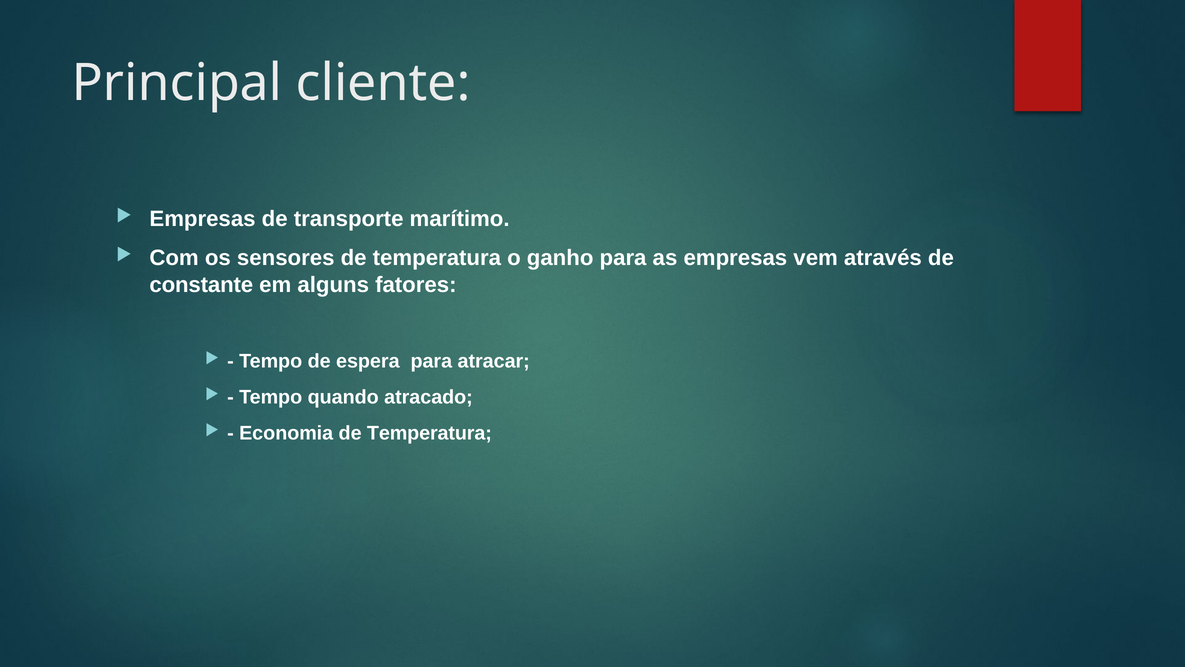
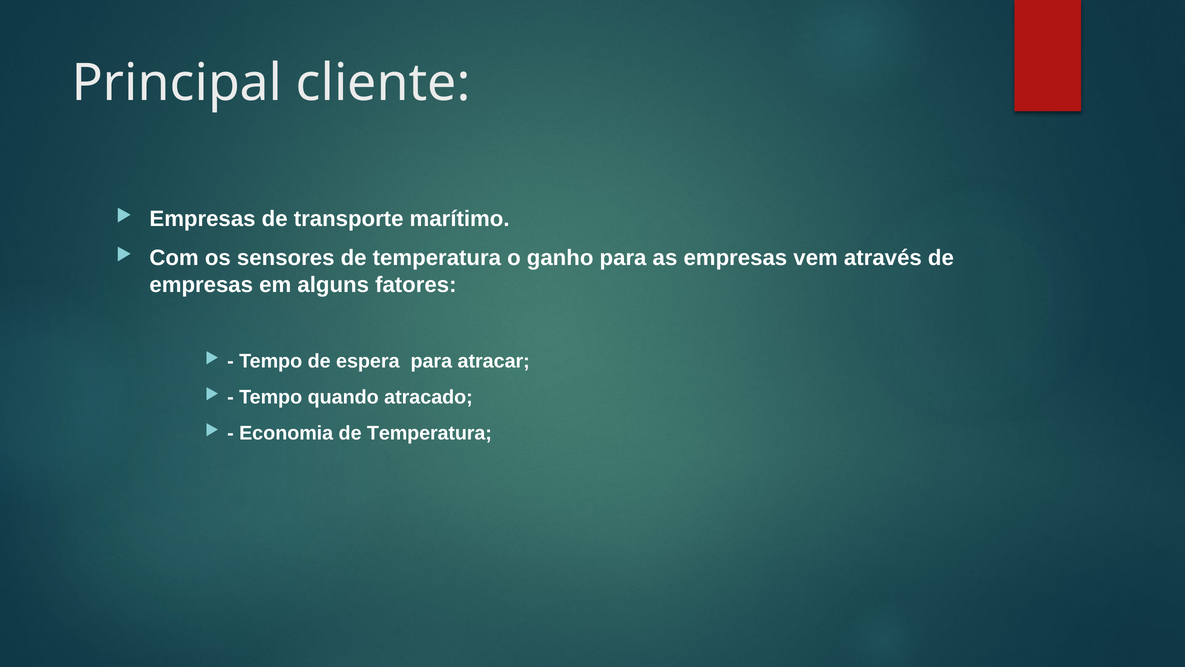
constante at (201, 285): constante -> empresas
